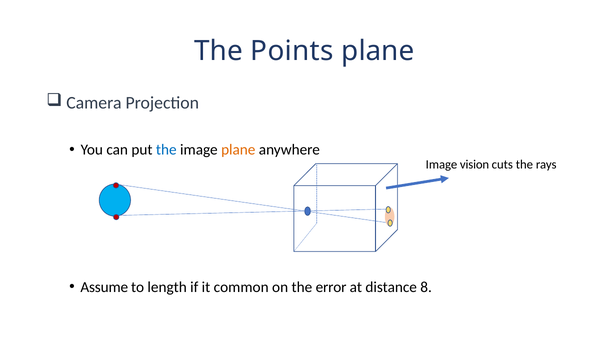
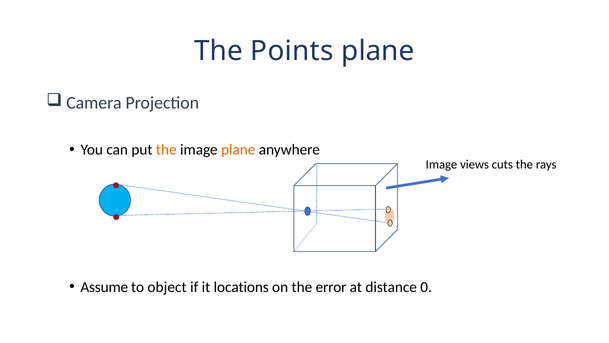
the at (166, 149) colour: blue -> orange
vision: vision -> views
length: length -> object
common: common -> locations
8: 8 -> 0
